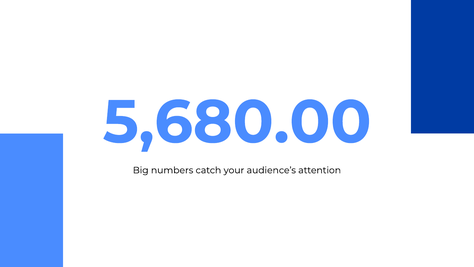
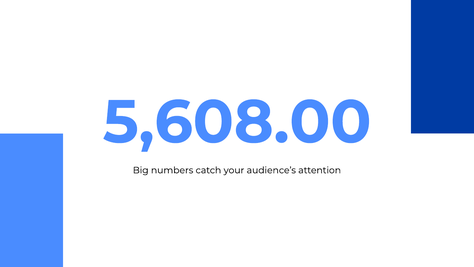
5,680.00: 5,680.00 -> 5,608.00
